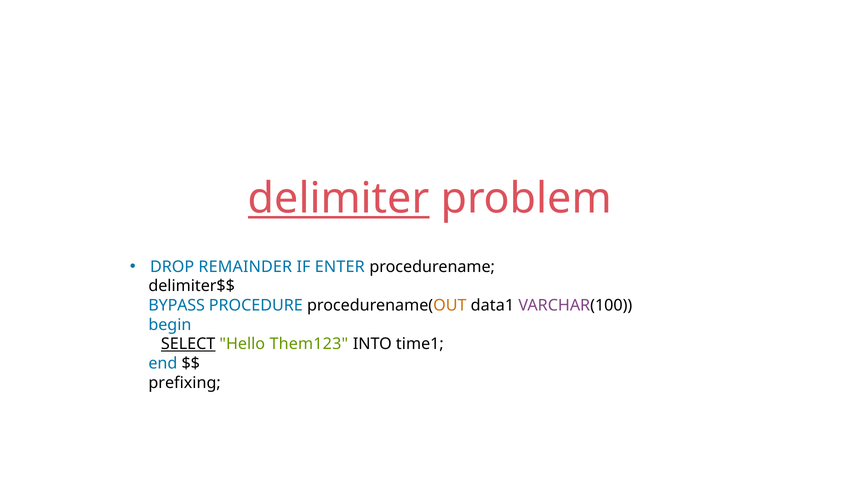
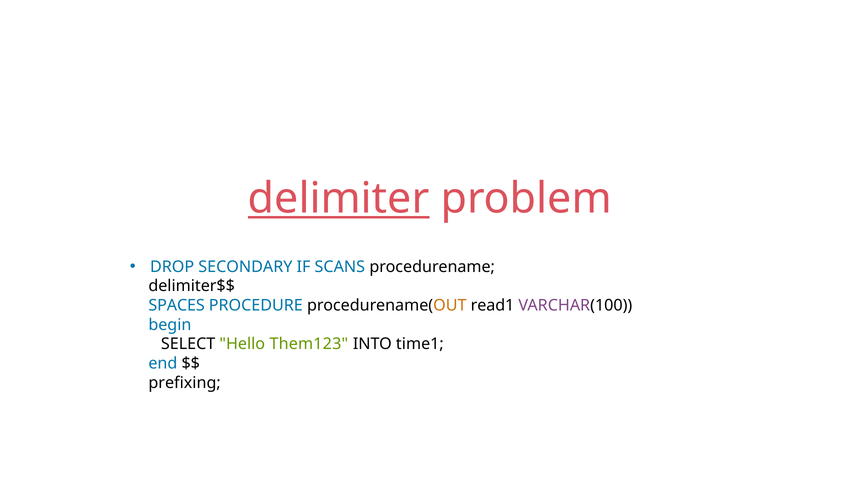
REMAINDER: REMAINDER -> SECONDARY
ENTER: ENTER -> SCANS
BYPASS: BYPASS -> SPACES
data1: data1 -> read1
SELECT underline: present -> none
